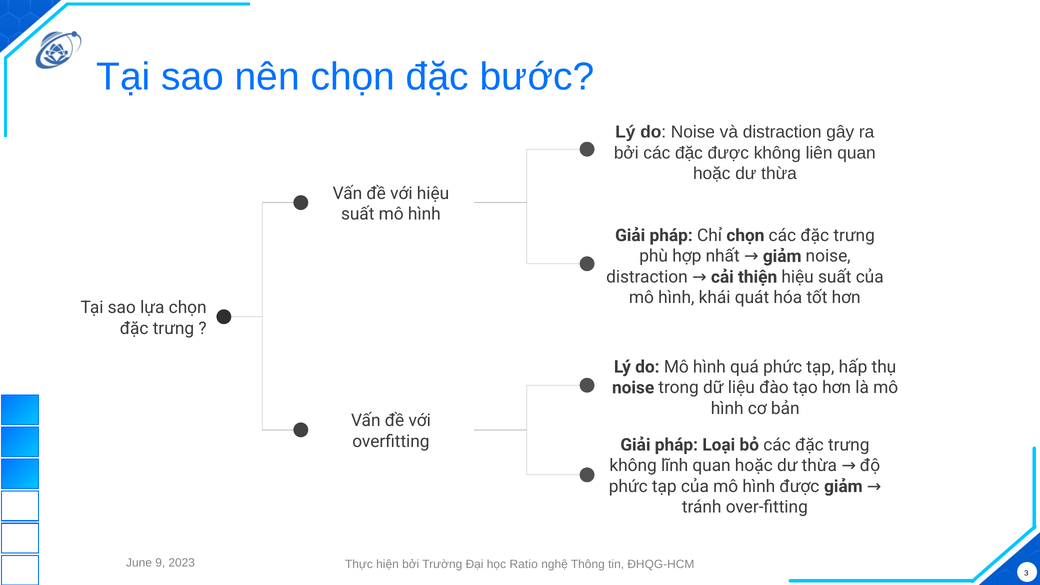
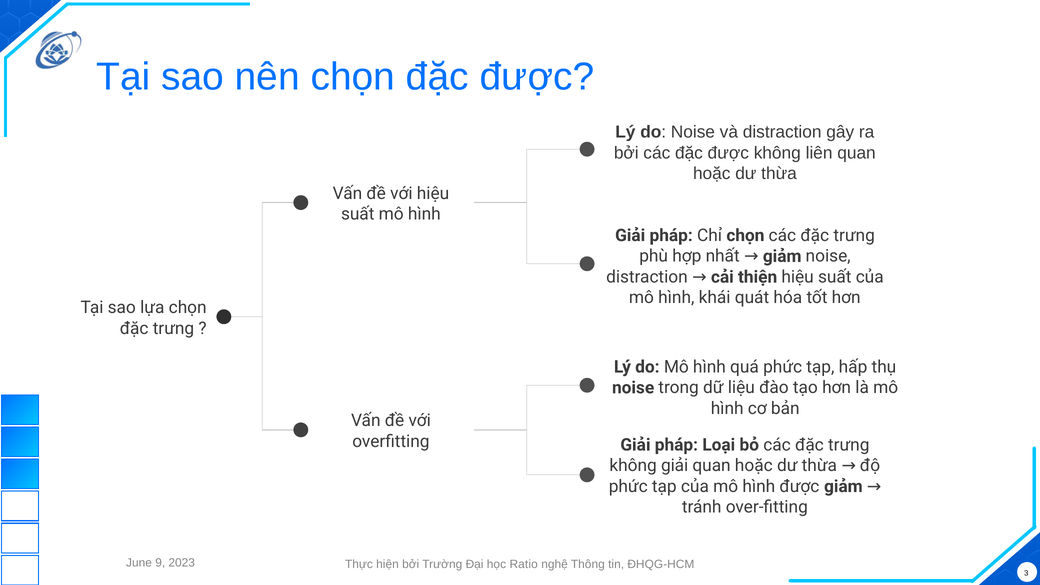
chọn đặc bước: bước -> được
không lĩnh: lĩnh -> giải
